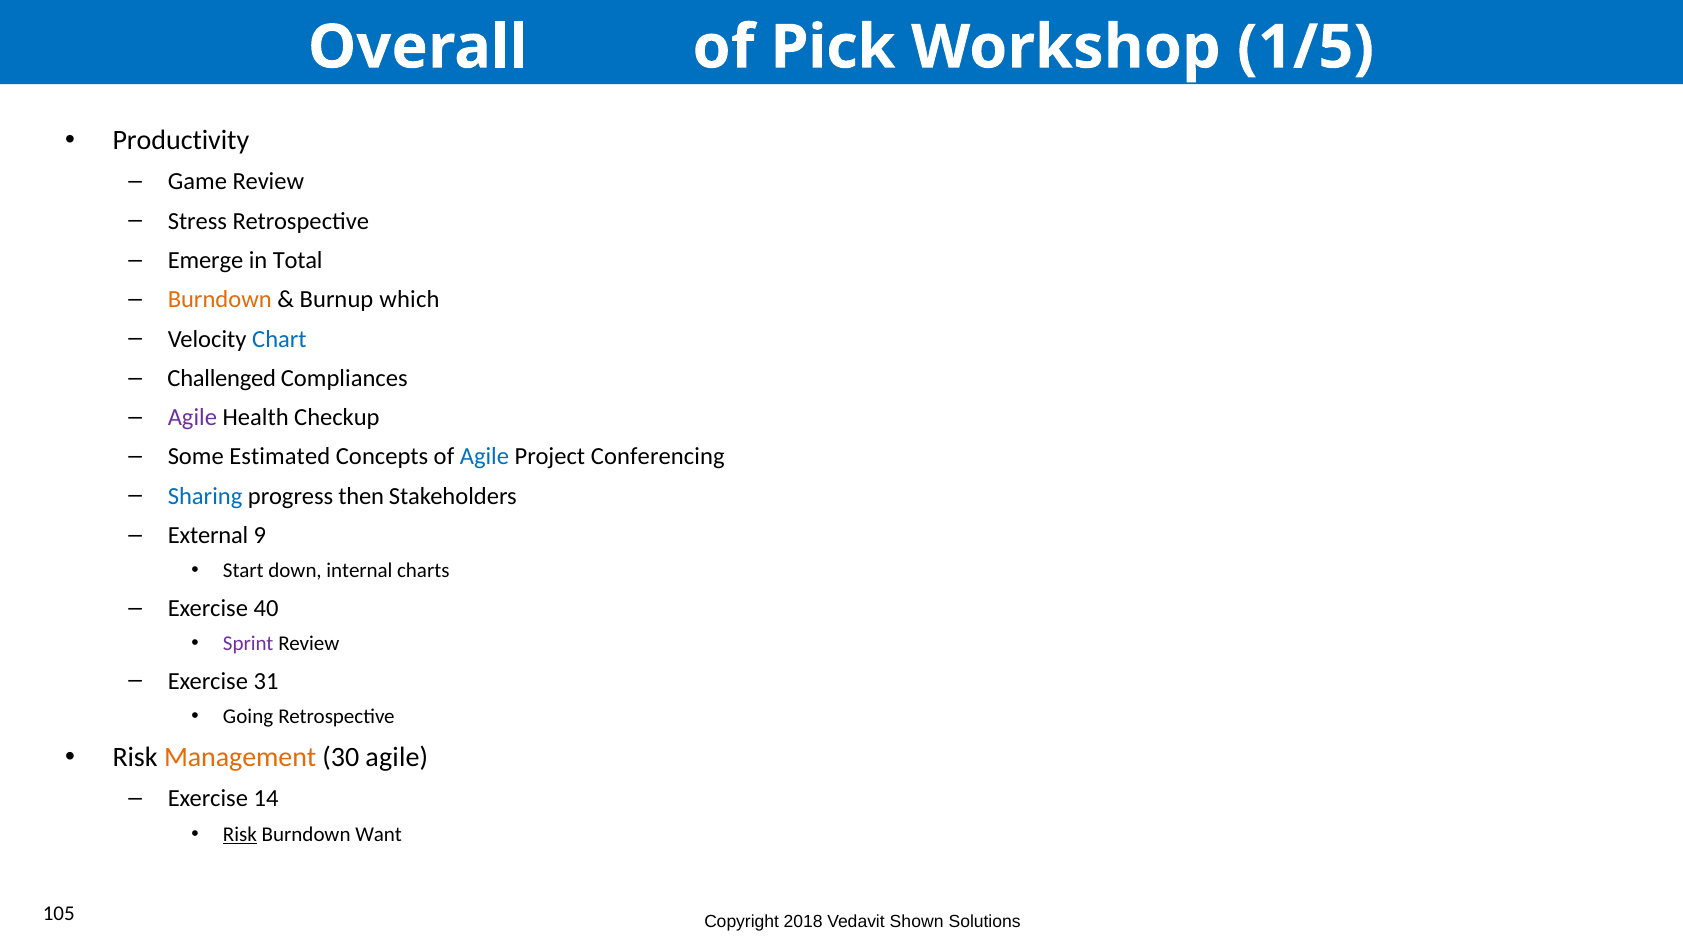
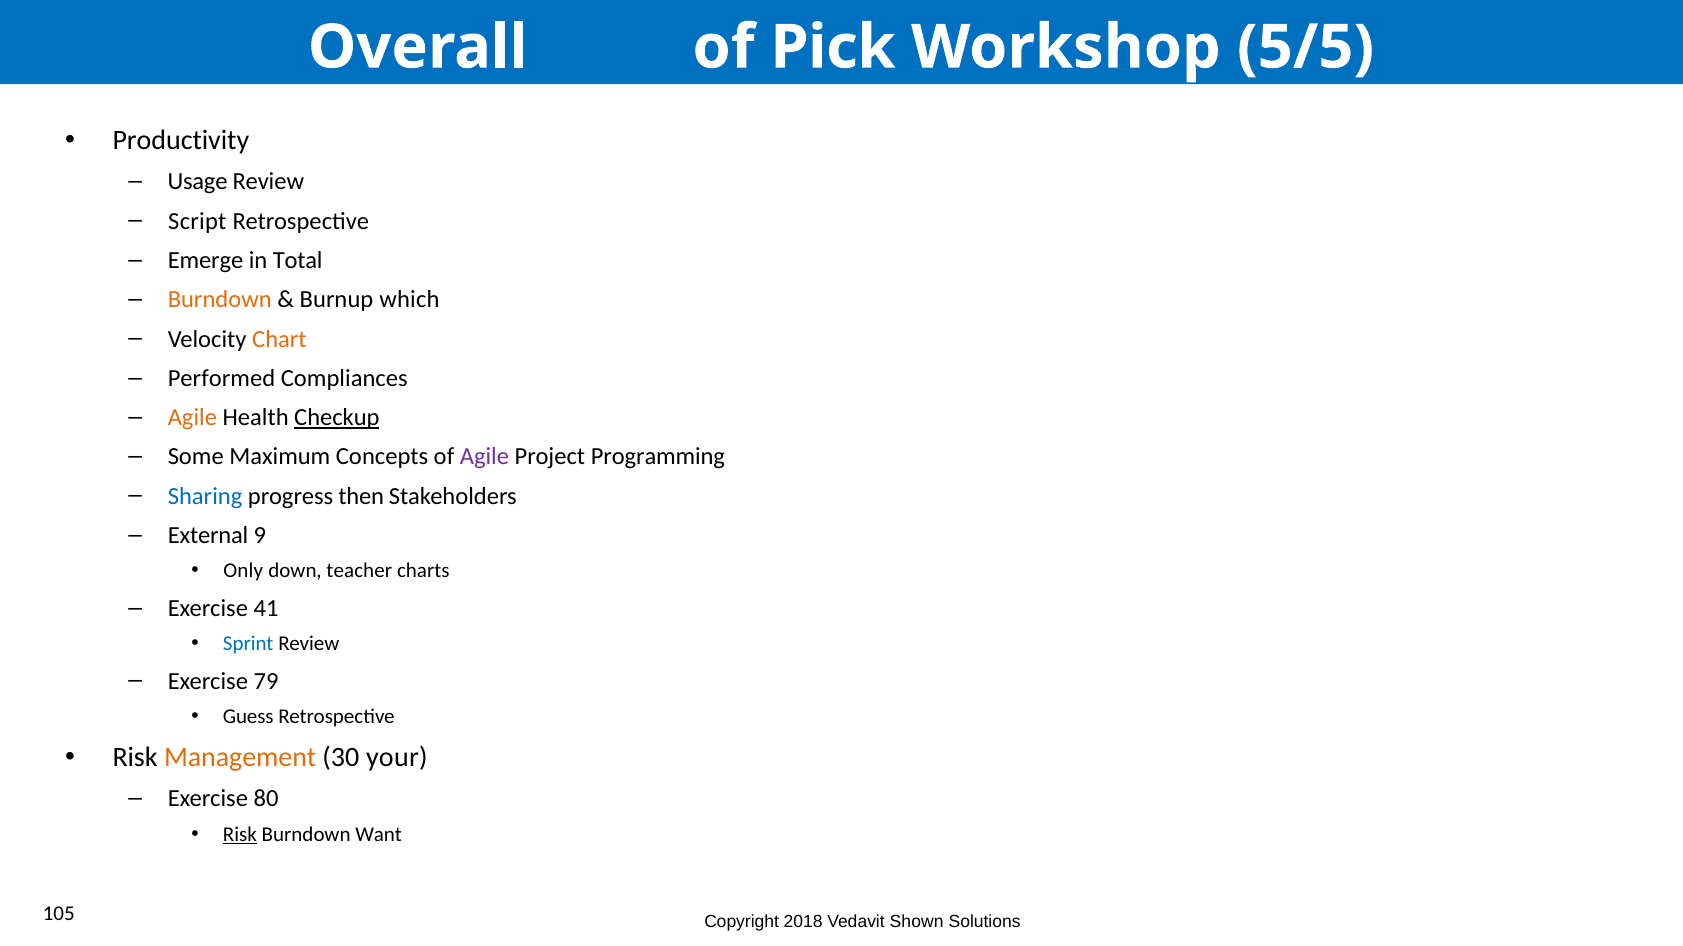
1/5: 1/5 -> 5/5
Game: Game -> Usage
Stress: Stress -> Script
Chart colour: blue -> orange
Challenged: Challenged -> Performed
Agile at (192, 418) colour: purple -> orange
Checkup underline: none -> present
Estimated: Estimated -> Maximum
Agile at (484, 457) colour: blue -> purple
Conferencing: Conferencing -> Programming
Start: Start -> Only
internal: internal -> teacher
40: 40 -> 41
Sprint colour: purple -> blue
31: 31 -> 79
Going: Going -> Guess
30 agile: agile -> your
14: 14 -> 80
